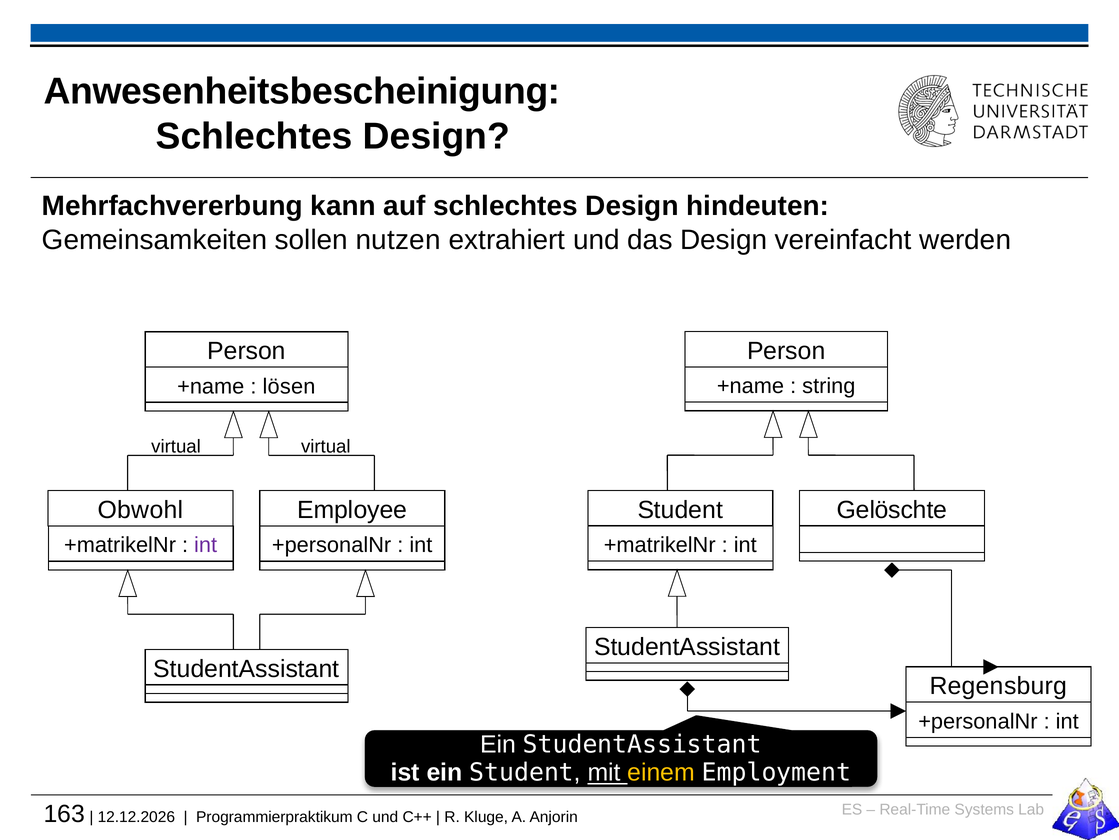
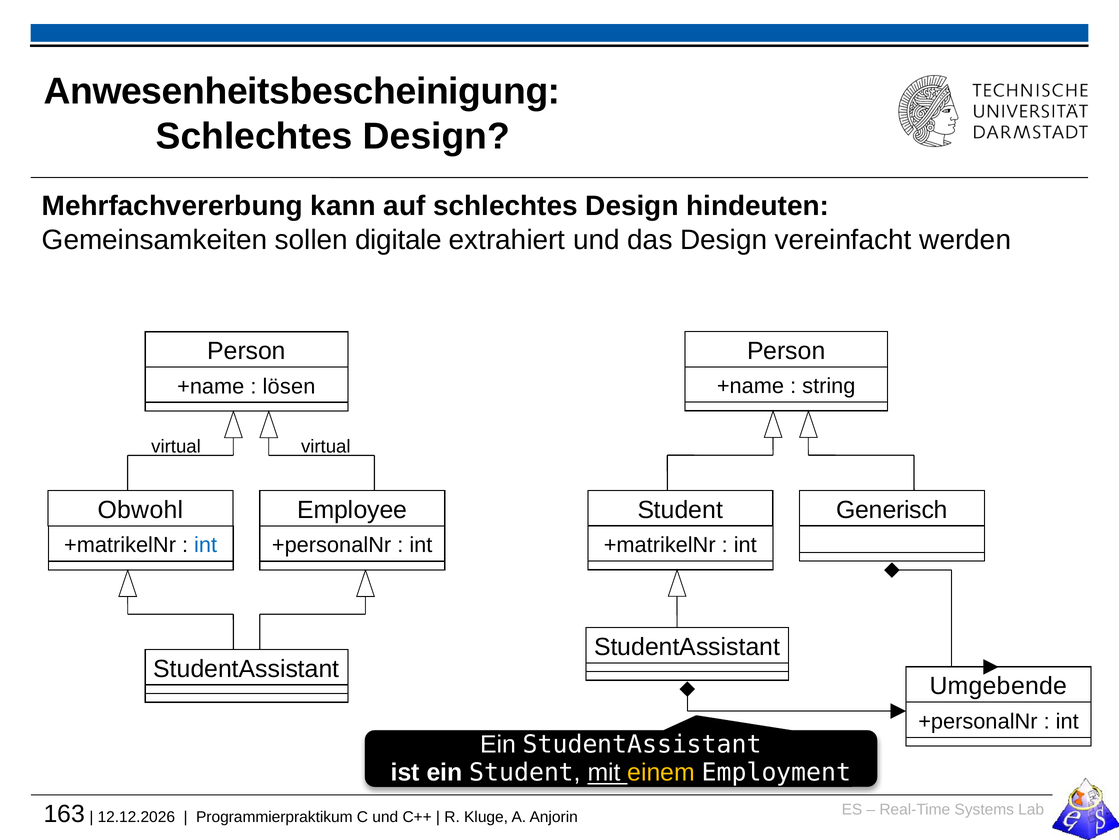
nutzen: nutzen -> digitale
Gelöschte: Gelöschte -> Generisch
int at (206, 545) colour: purple -> blue
Regensburg: Regensburg -> Umgebende
